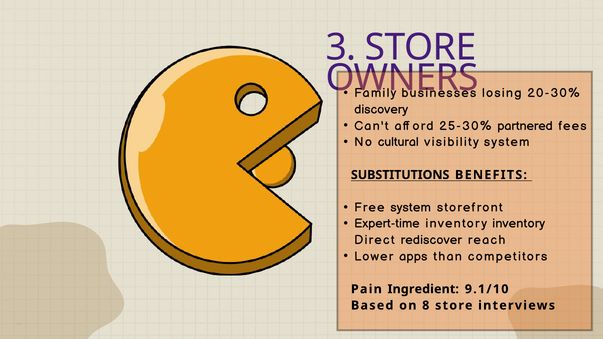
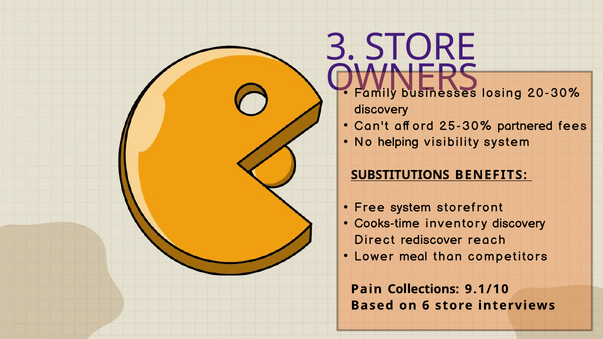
cultural: cultural -> helping
Expert-time: Expert-time -> Cooks-time
inventory inventory: inventory -> discovery
apps: apps -> meal
Ingredient: Ingredient -> Collections
8: 8 -> 6
